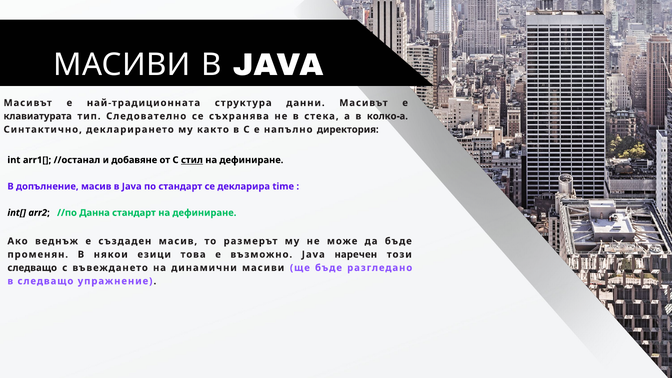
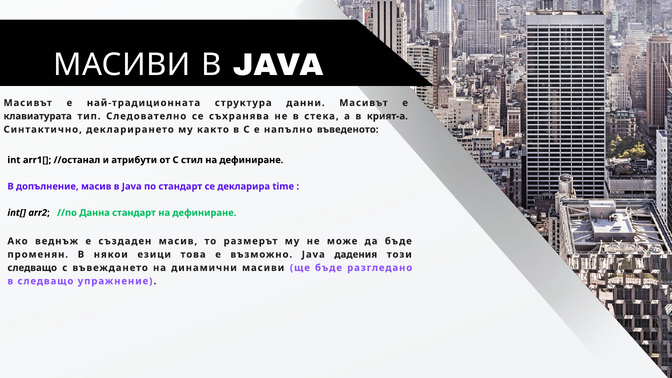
колко-а: колко-а -> крият-а
директория: директория -> въведеното
добавяне: добавяне -> атрибути
стил underline: present -> none
наречен: наречен -> дадения
